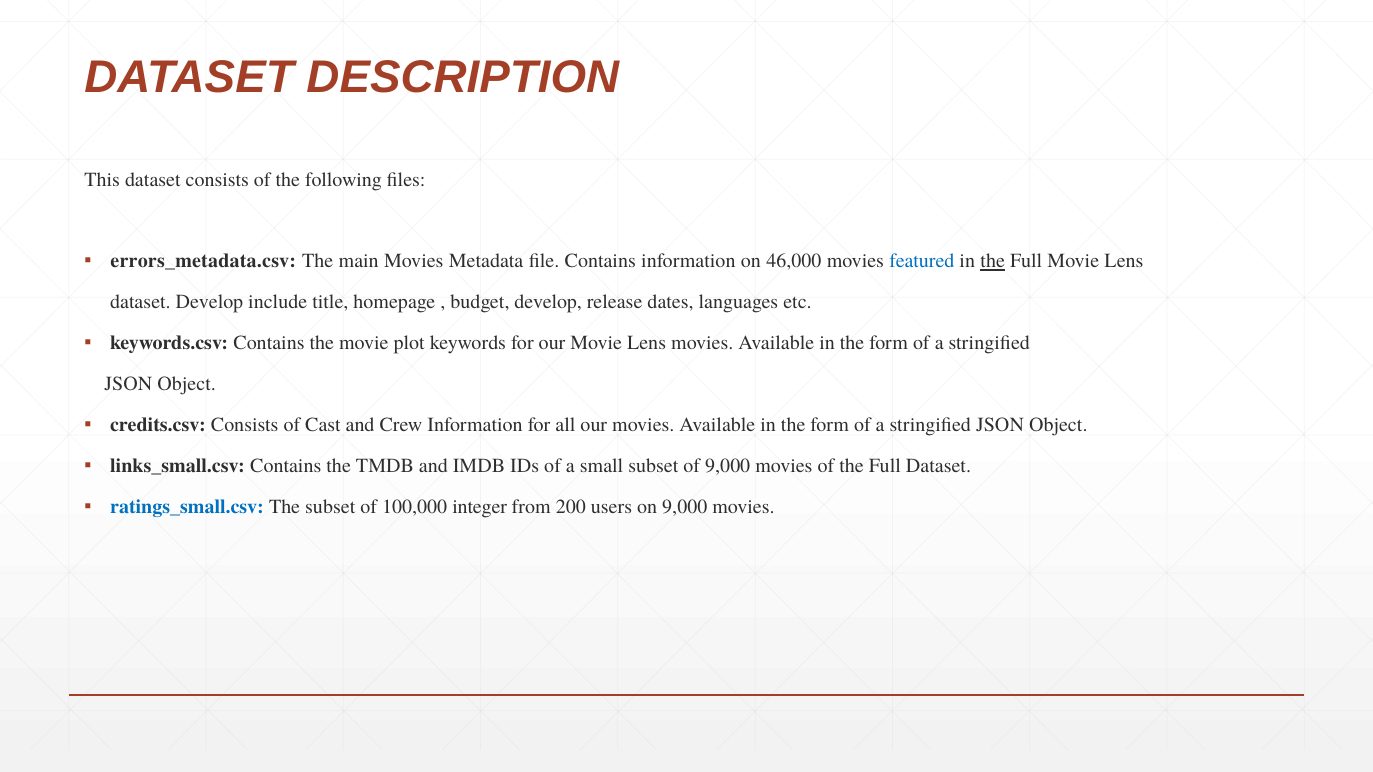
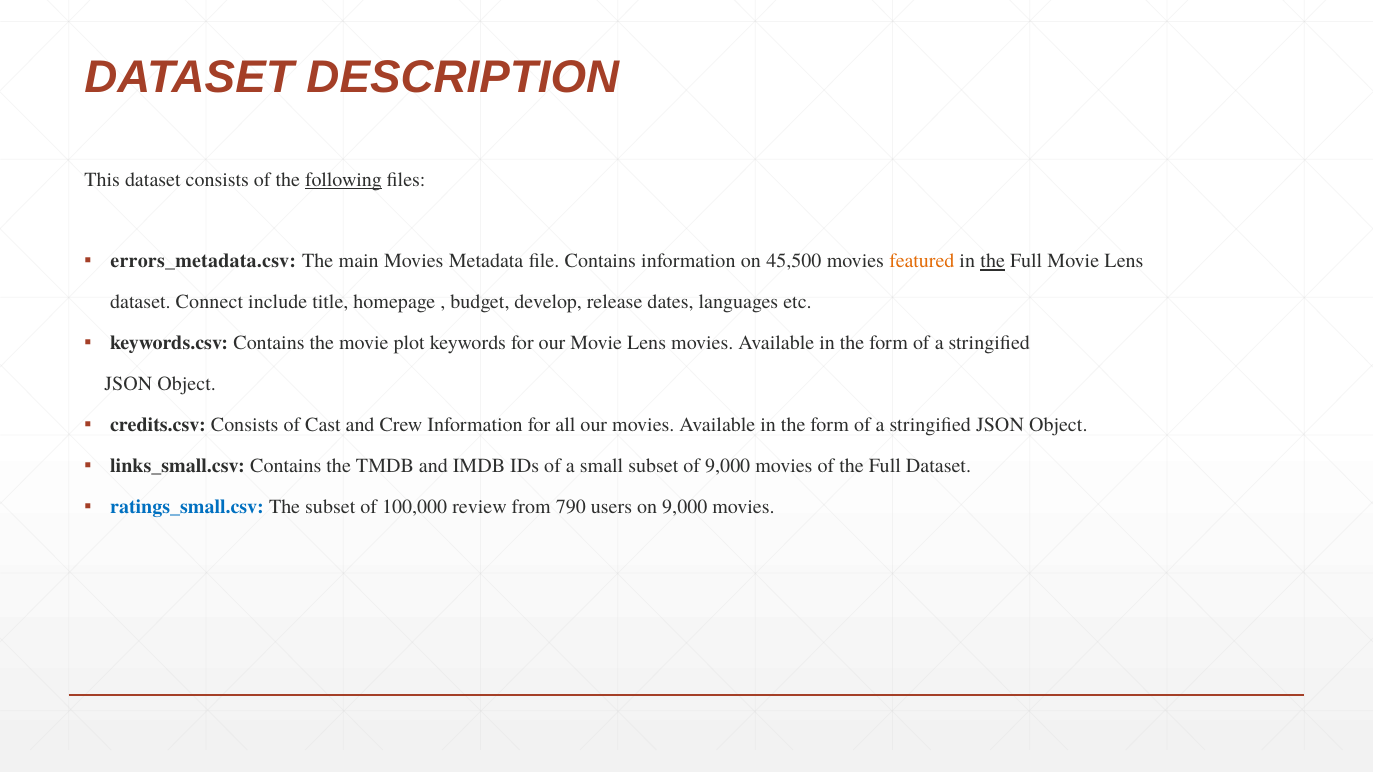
following underline: none -> present
46,000: 46,000 -> 45,500
featured colour: blue -> orange
dataset Develop: Develop -> Connect
integer: integer -> review
200: 200 -> 790
